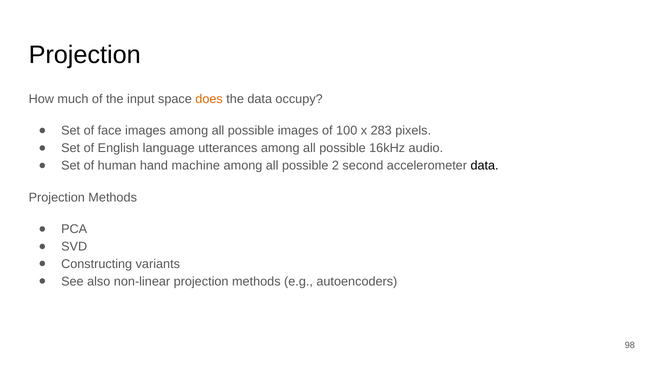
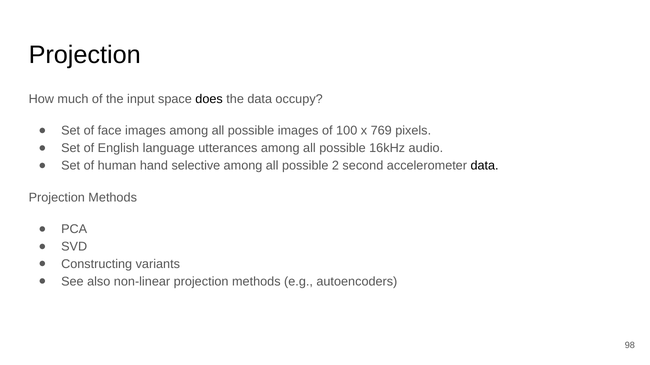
does colour: orange -> black
283: 283 -> 769
machine: machine -> selective
